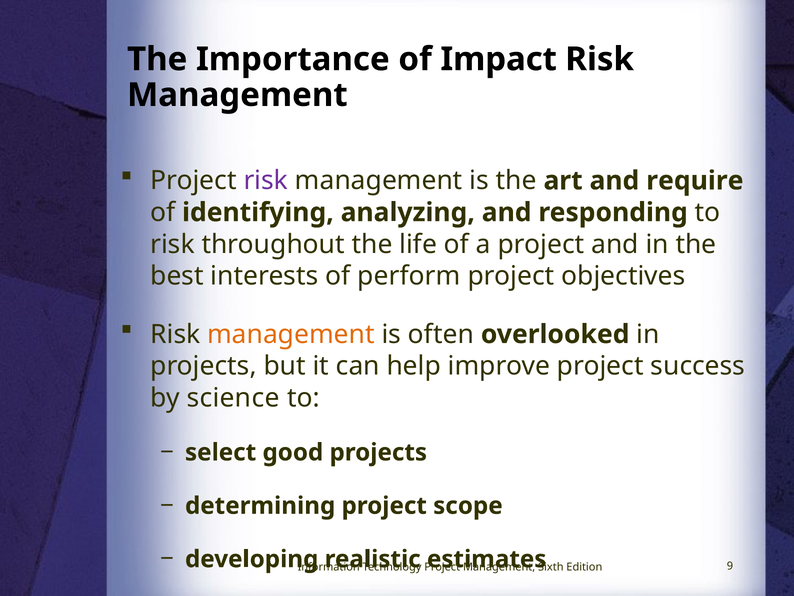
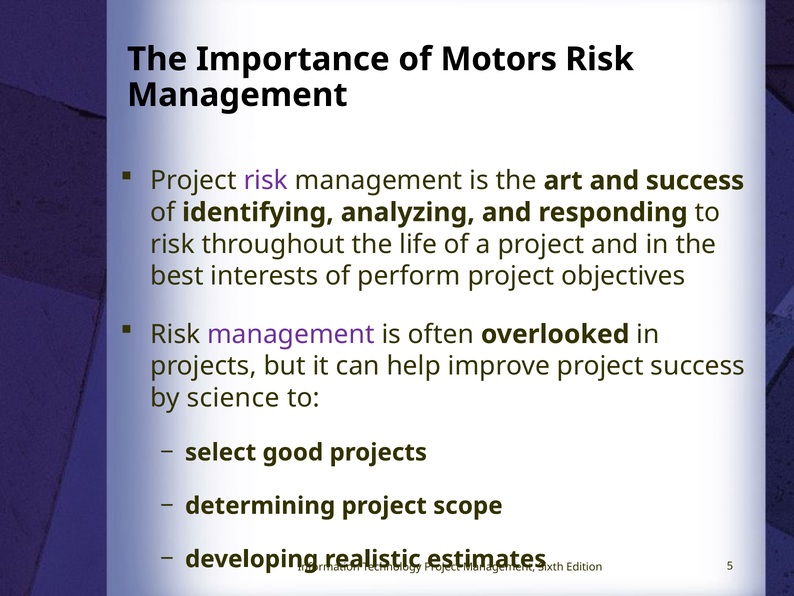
Impact: Impact -> Motors
and require: require -> success
management at (291, 334) colour: orange -> purple
9: 9 -> 5
